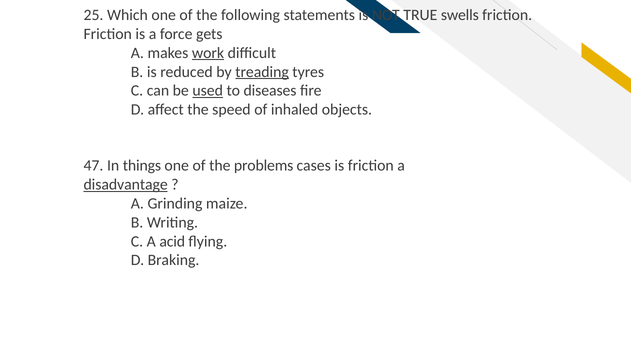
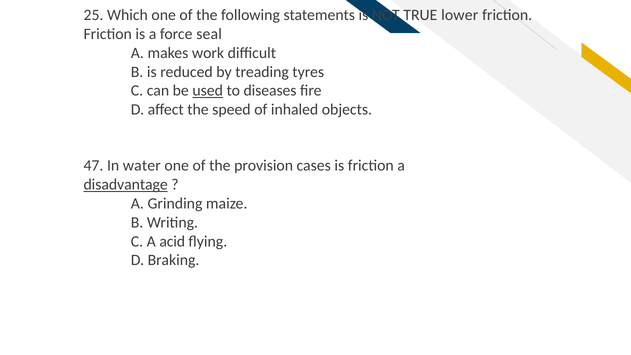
swells: swells -> lower
gets: gets -> seal
work underline: present -> none
treading underline: present -> none
things: things -> water
problems: problems -> provision
